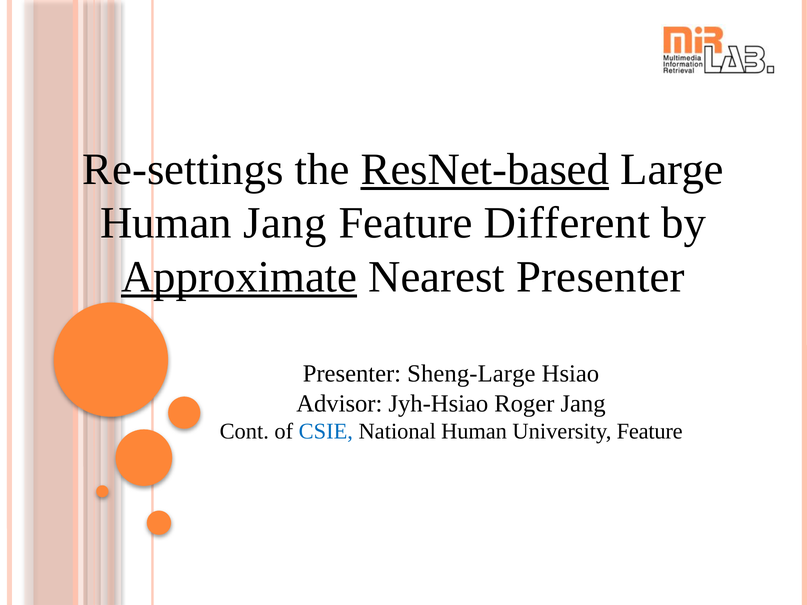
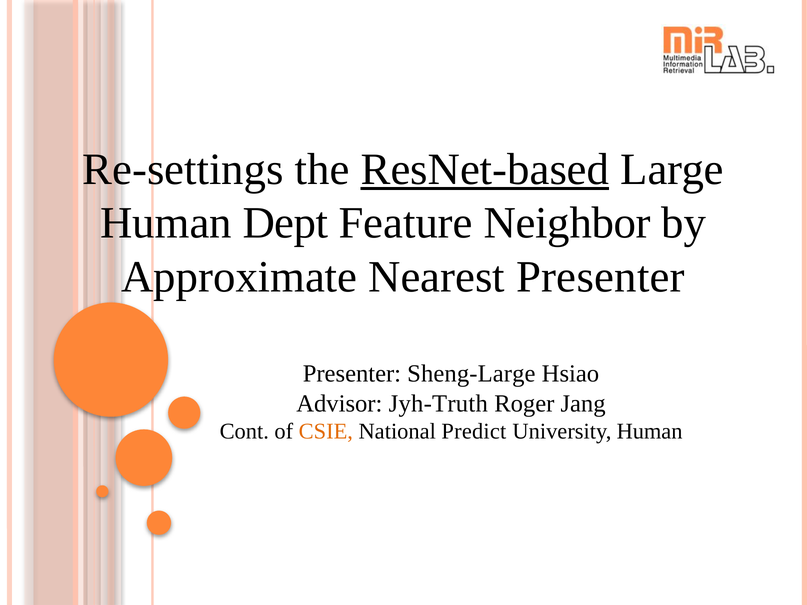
Human Jang: Jang -> Dept
Different: Different -> Neighbor
Approximate underline: present -> none
Jyh-Hsiao: Jyh-Hsiao -> Jyh-Truth
CSIE colour: blue -> orange
National Human: Human -> Predict
University Feature: Feature -> Human
